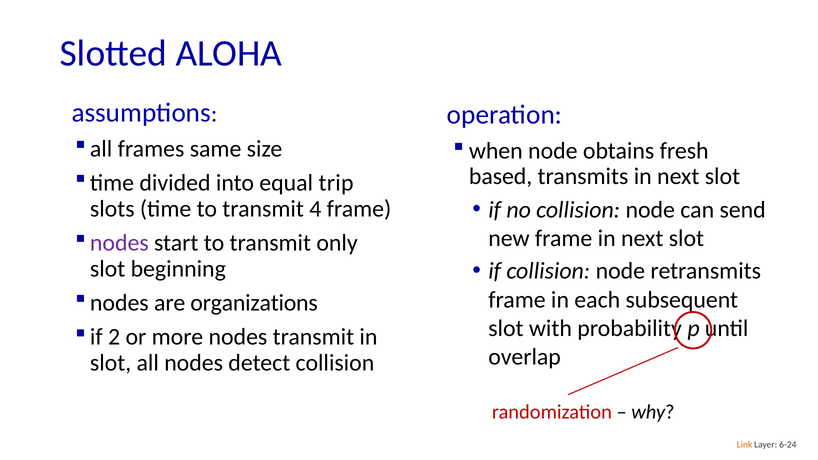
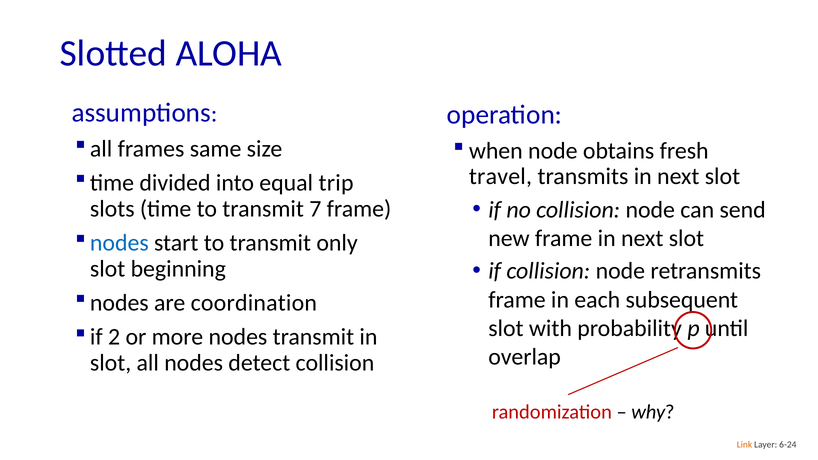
based: based -> travel
4: 4 -> 7
nodes at (119, 243) colour: purple -> blue
organizations: organizations -> coordination
